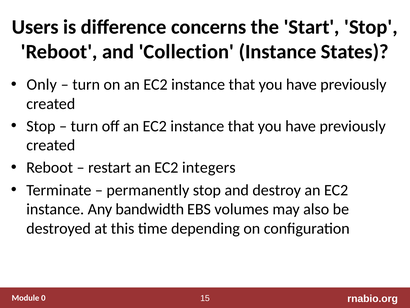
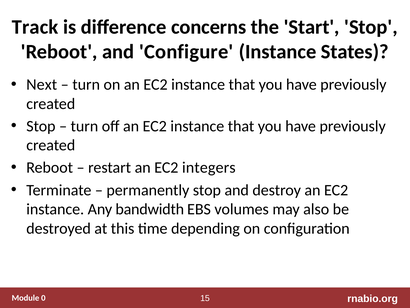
Users: Users -> Track
Collection: Collection -> Configure
Only: Only -> Next
